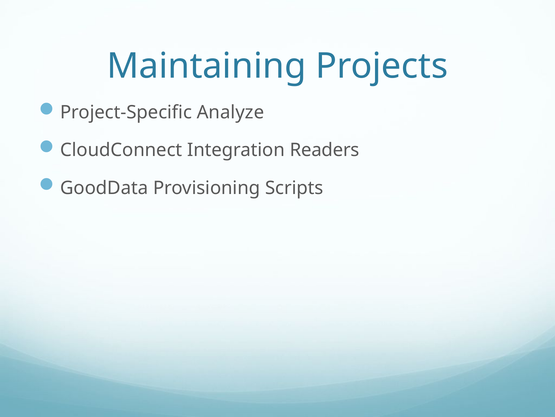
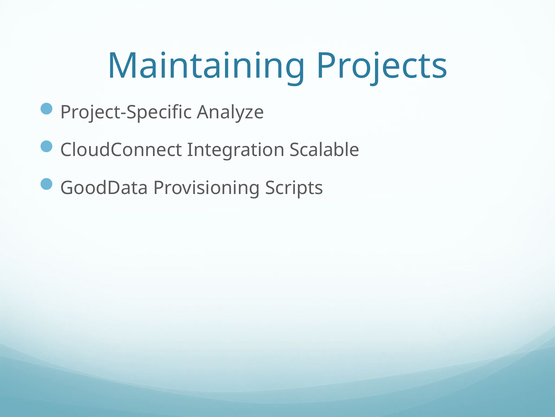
Readers: Readers -> Scalable
